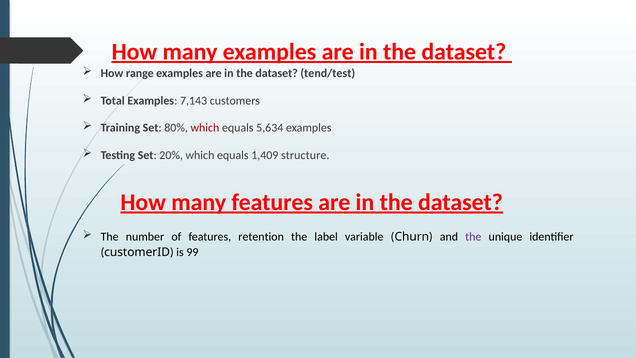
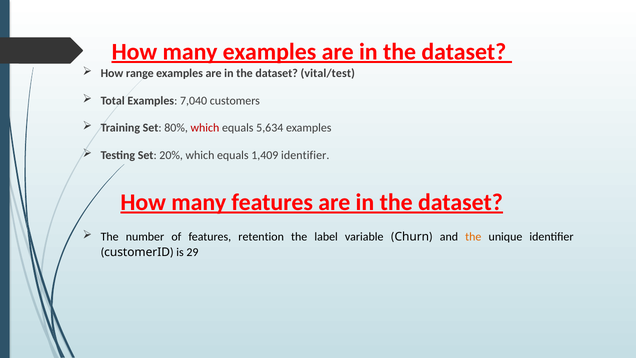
tend/test: tend/test -> vital/test
7,143: 7,143 -> 7,040
1,409 structure: structure -> identifier
the at (473, 237) colour: purple -> orange
99: 99 -> 29
